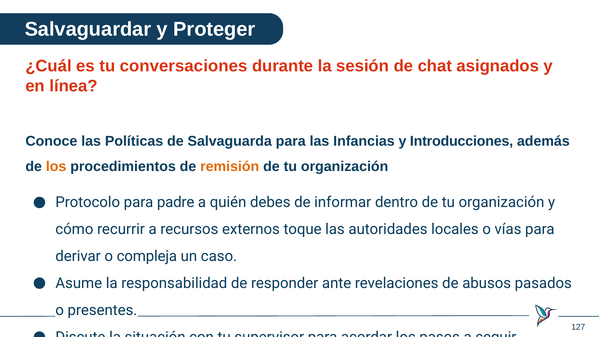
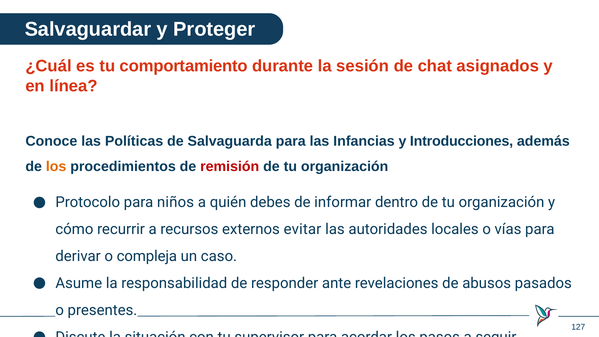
conversaciones: conversaciones -> comportamiento
remisión colour: orange -> red
padre: padre -> niños
toque: toque -> evitar
